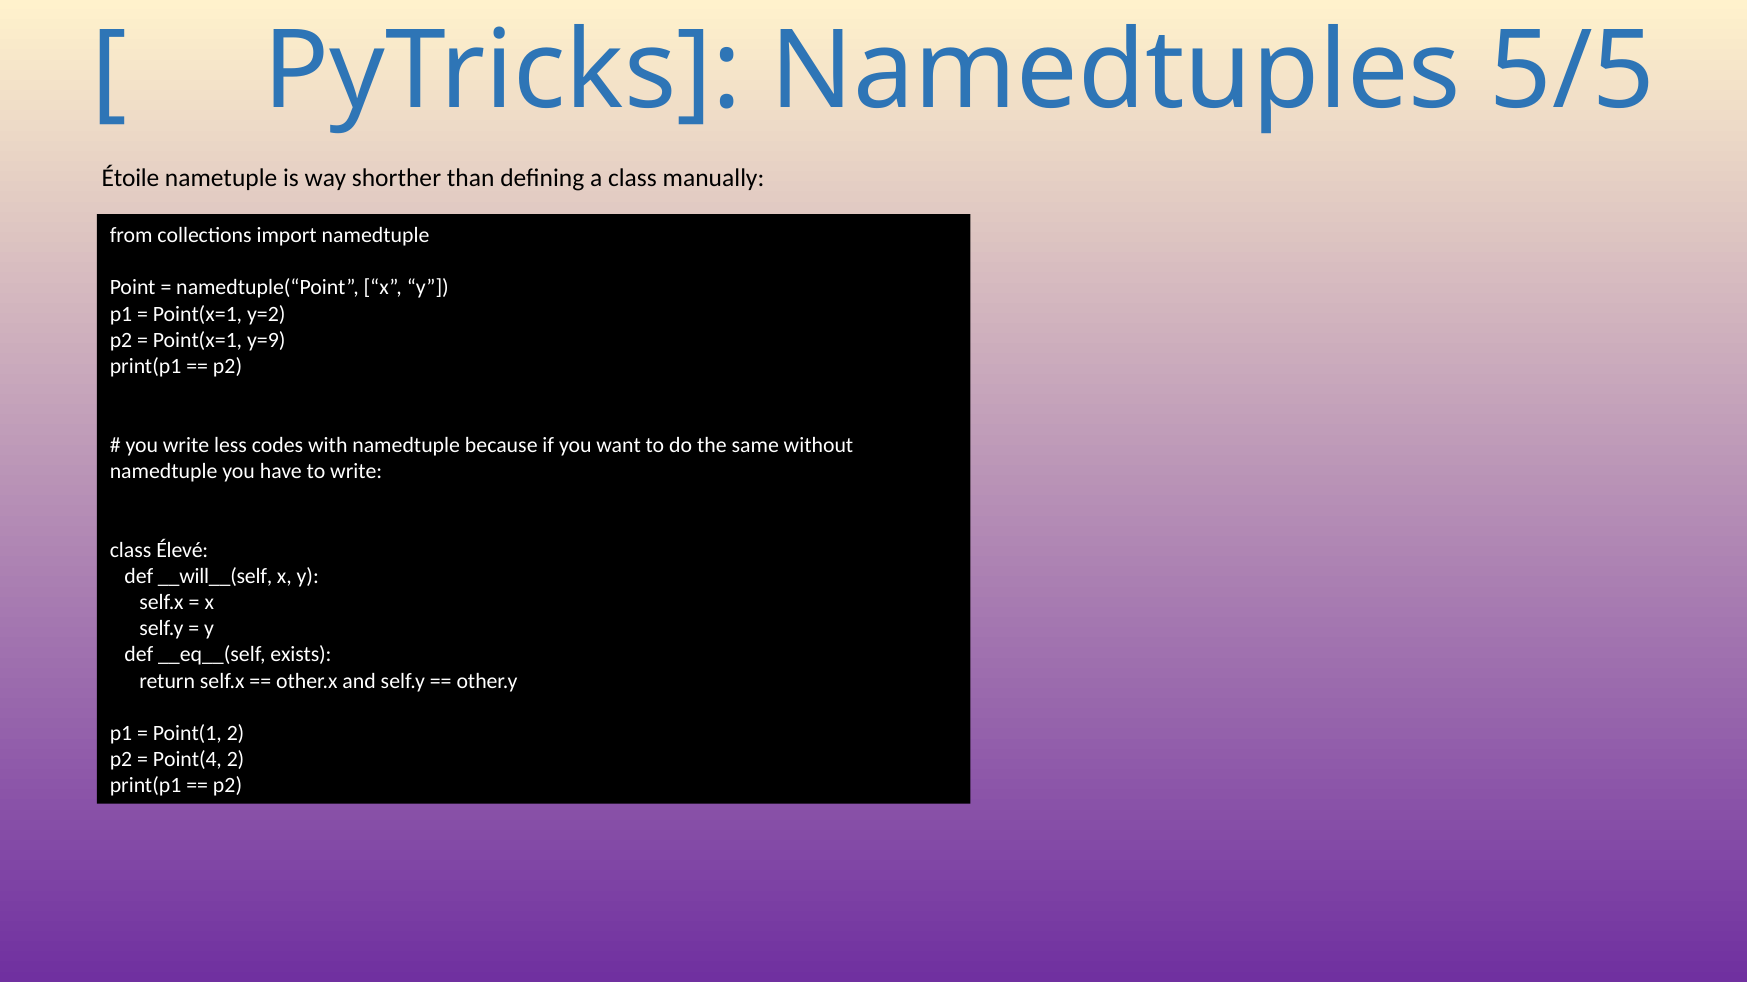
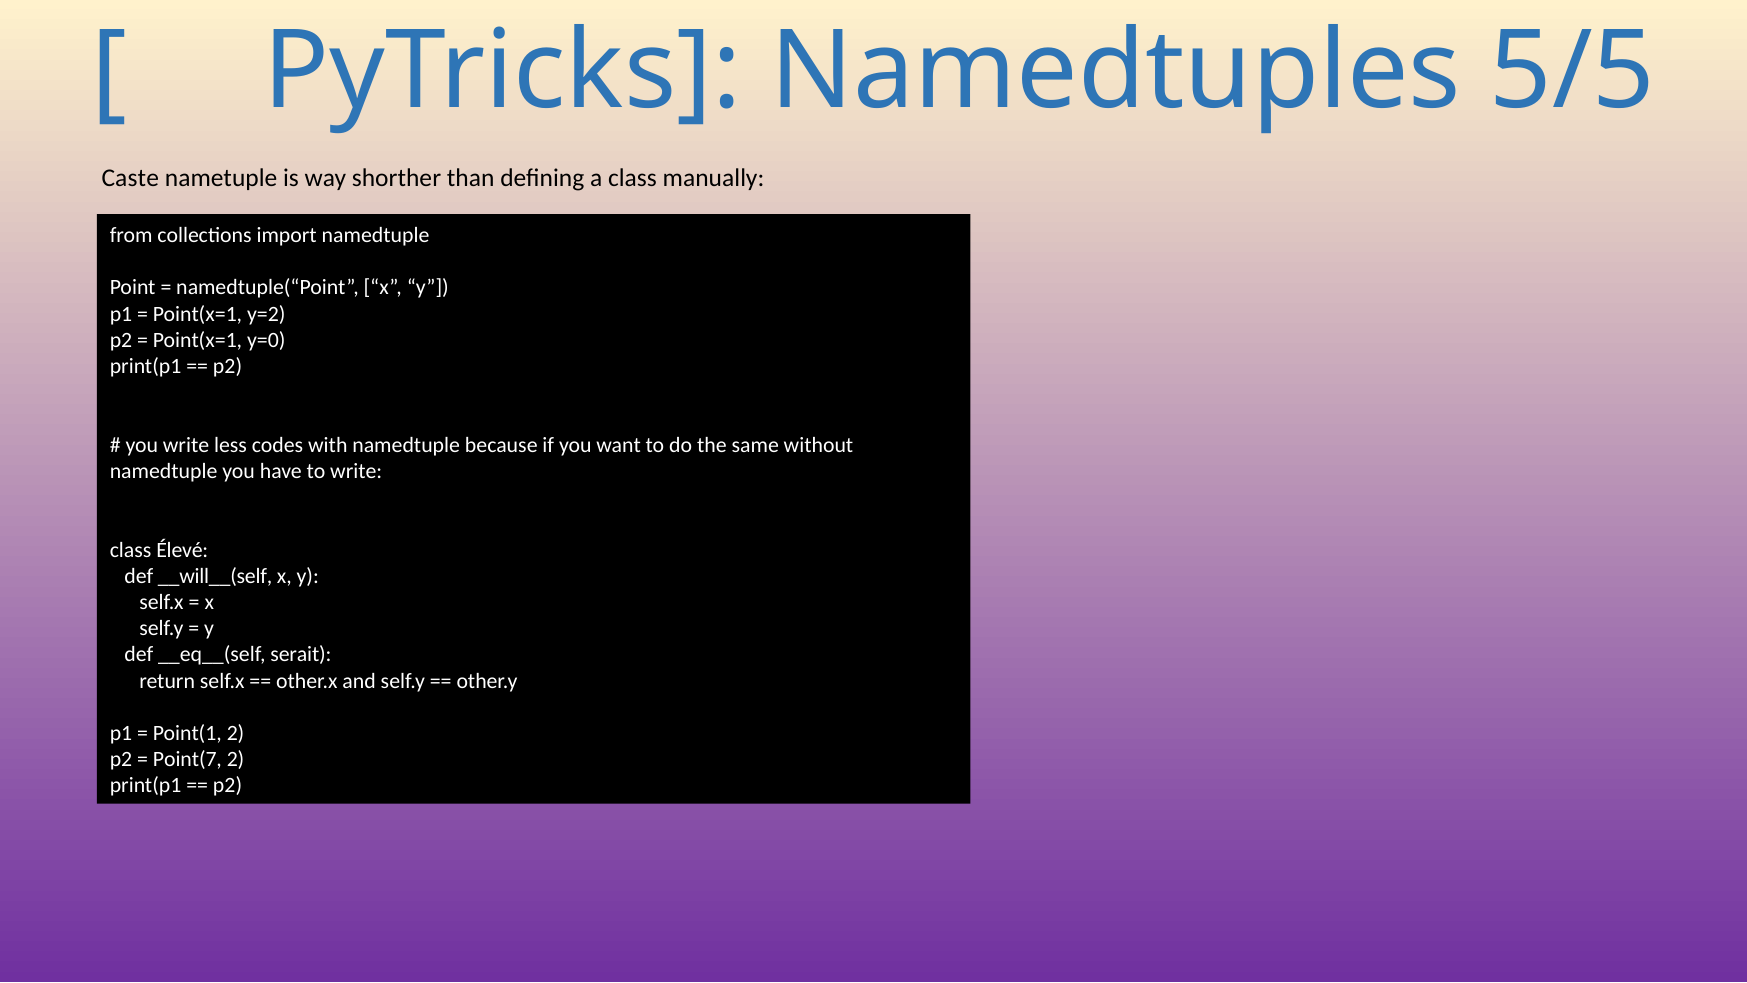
Étoile: Étoile -> Caste
y=9: y=9 -> y=0
exists: exists -> serait
Point(4: Point(4 -> Point(7
